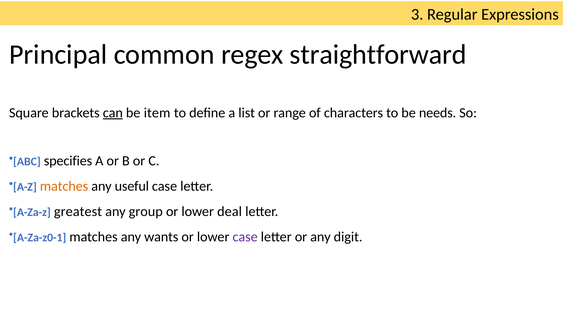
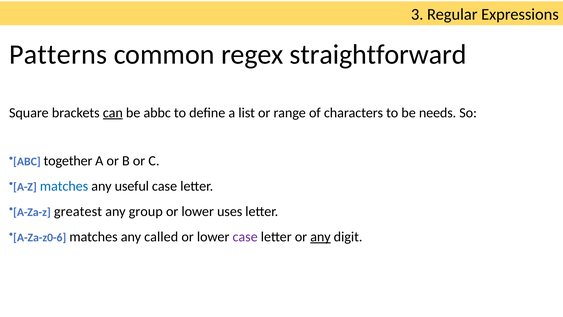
Principal: Principal -> Patterns
item: item -> abbc
specifies: specifies -> together
matches at (64, 186) colour: orange -> blue
deal: deal -> uses
A-Za-z0-1: A-Za-z0-1 -> A-Za-z0-6
wants: wants -> called
any at (320, 237) underline: none -> present
